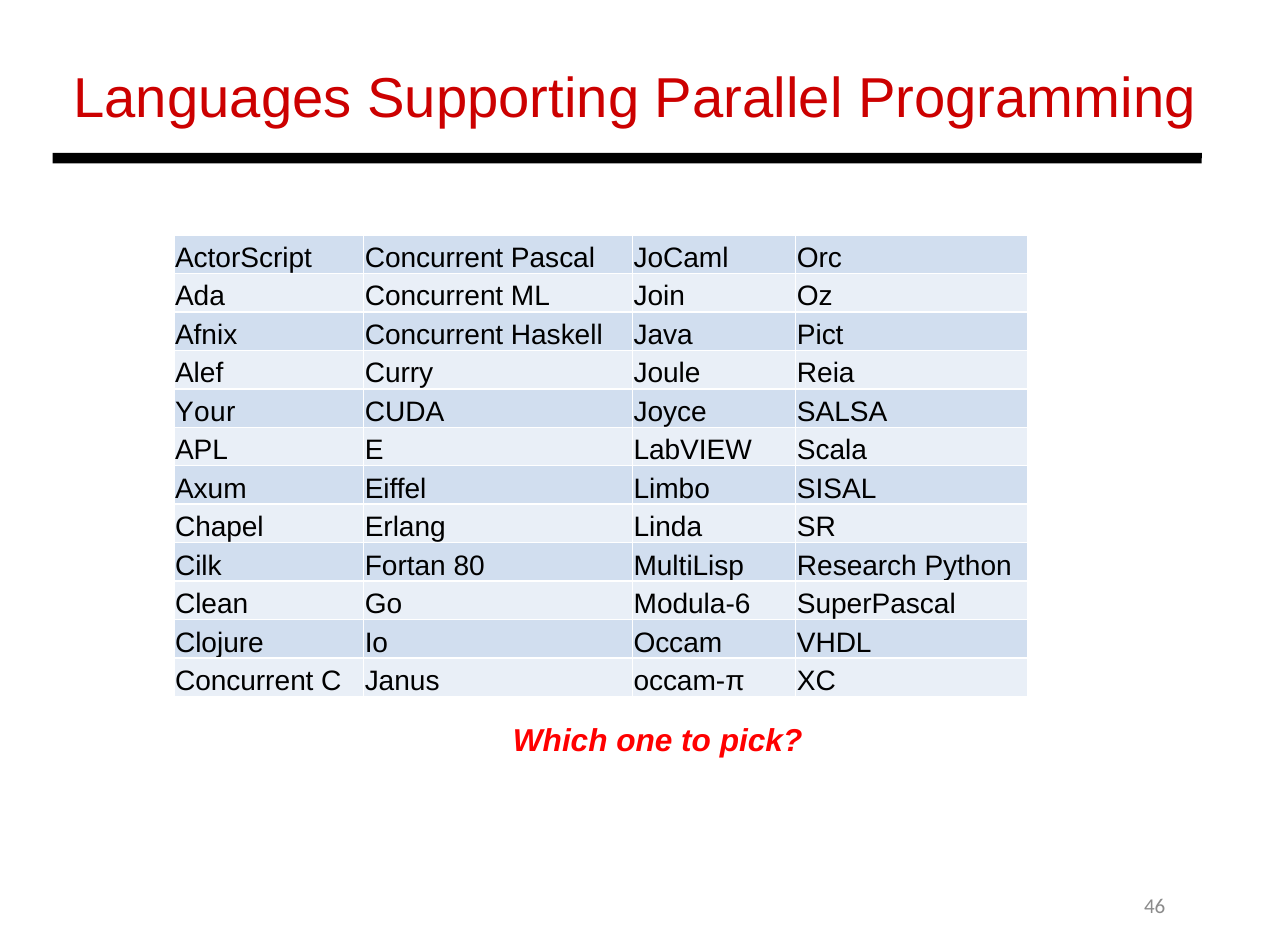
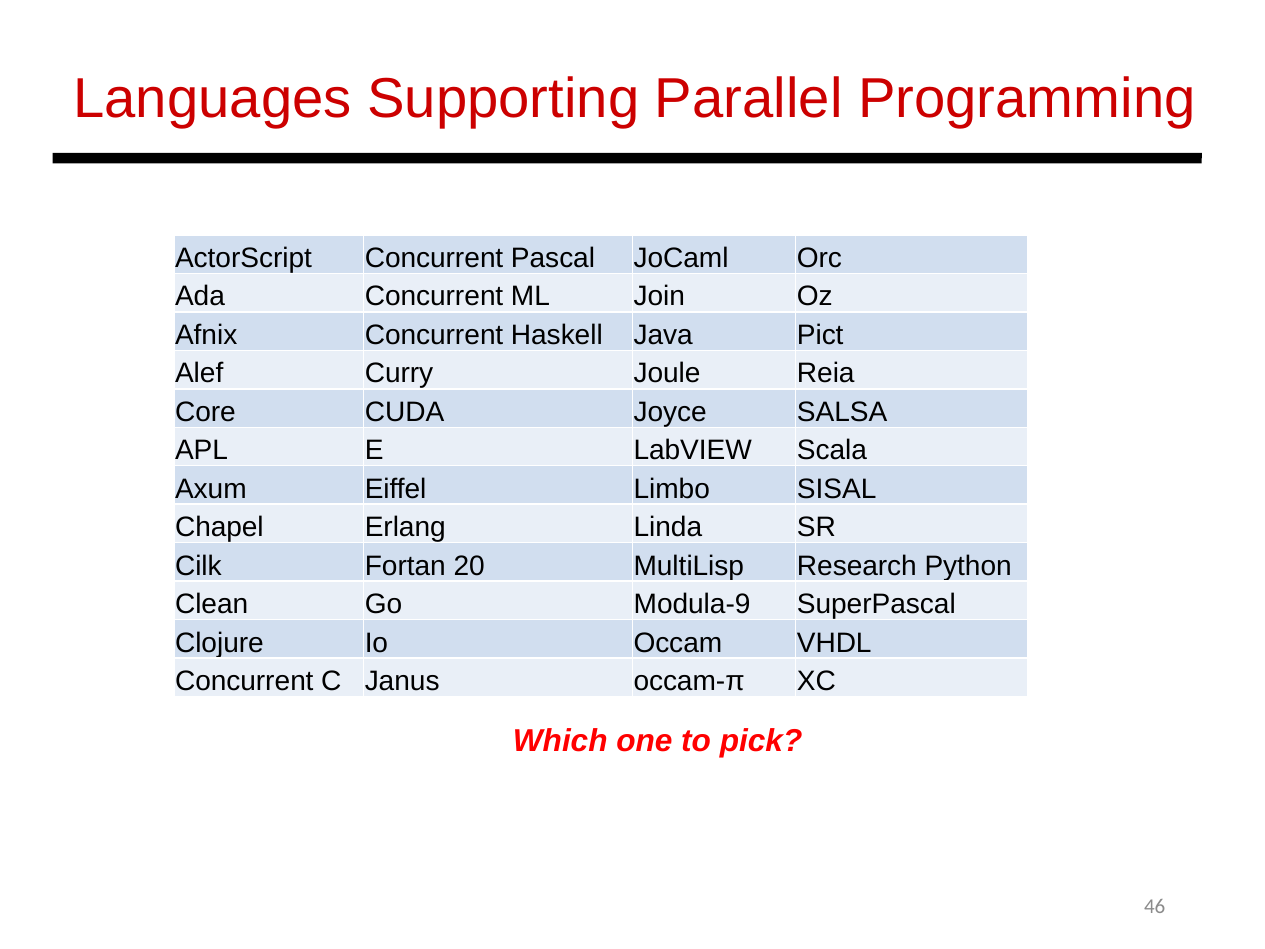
Your: Your -> Core
80: 80 -> 20
Modula-6: Modula-6 -> Modula-9
